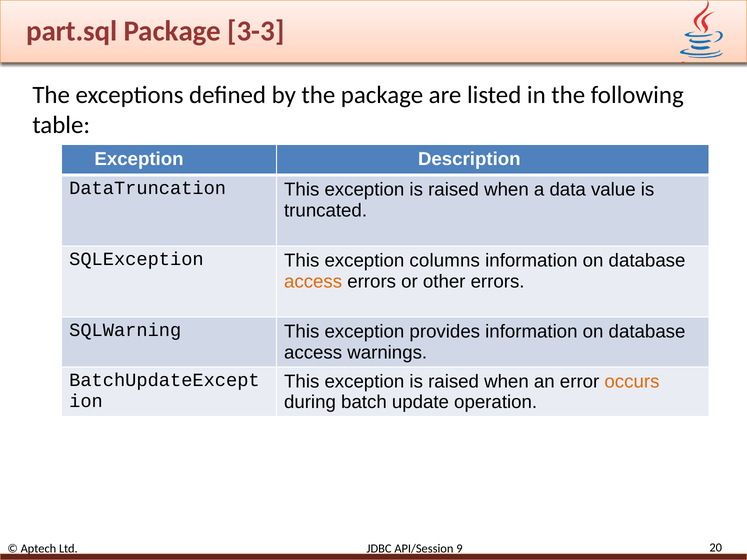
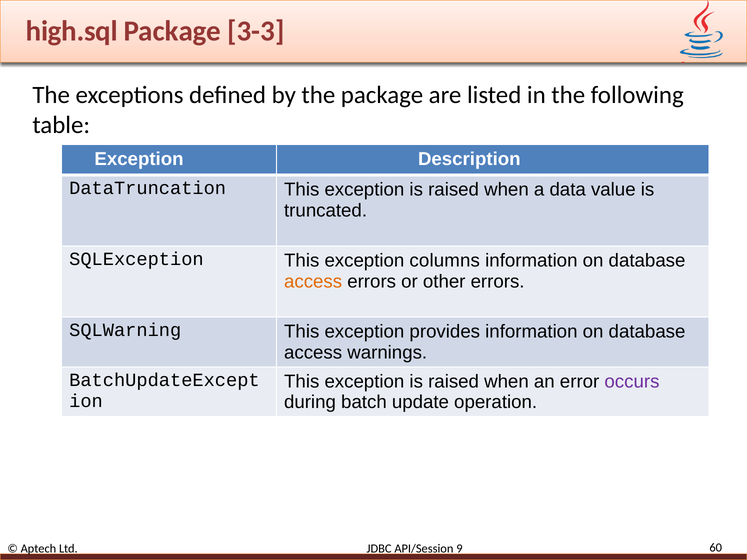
part.sql: part.sql -> high.sql
occurs colour: orange -> purple
20: 20 -> 60
